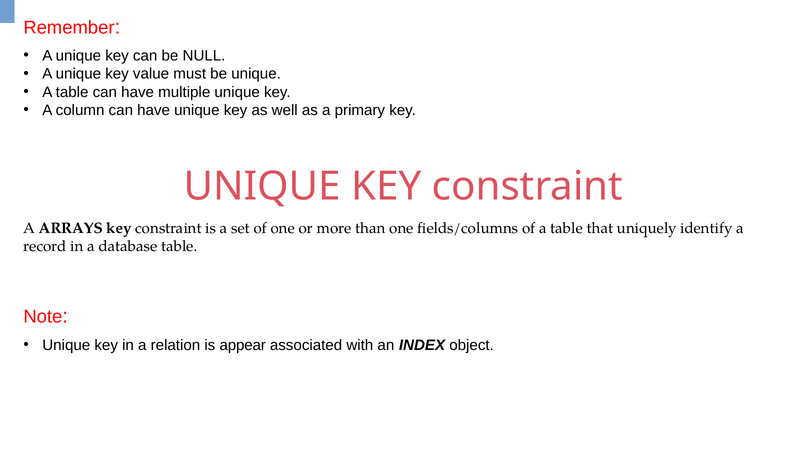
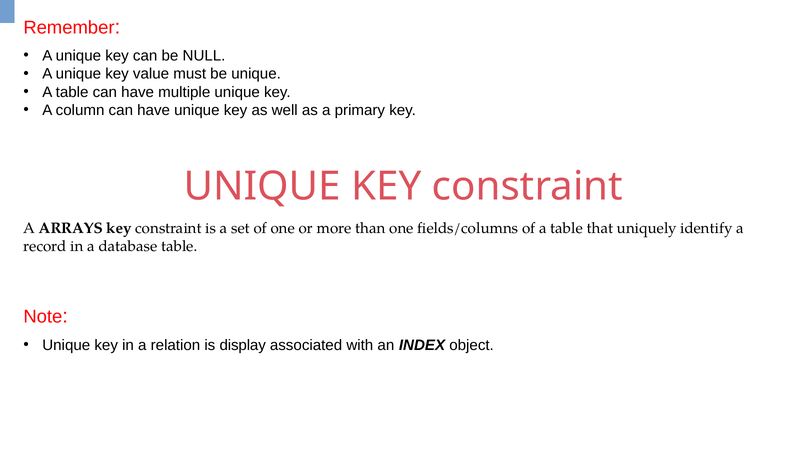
appear: appear -> display
